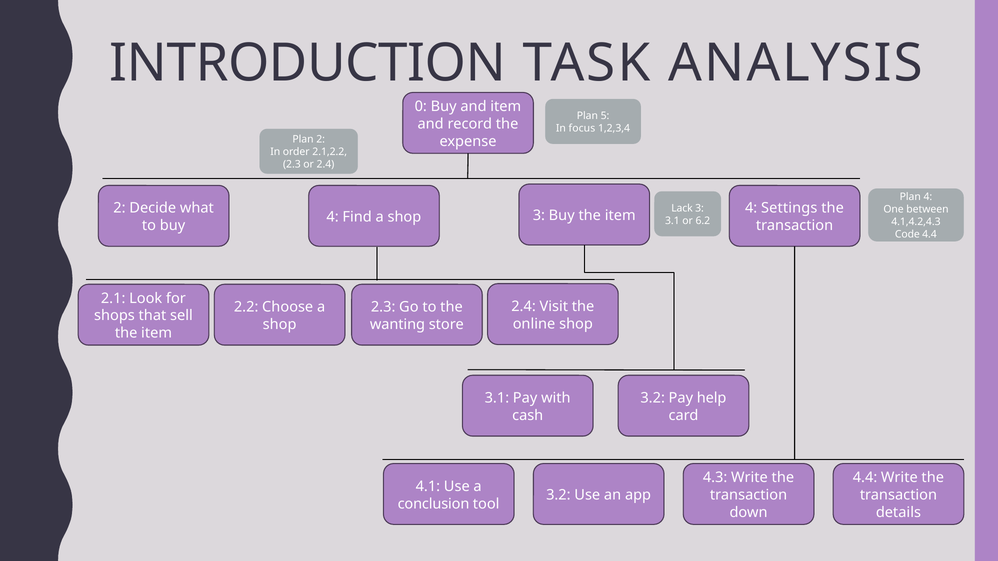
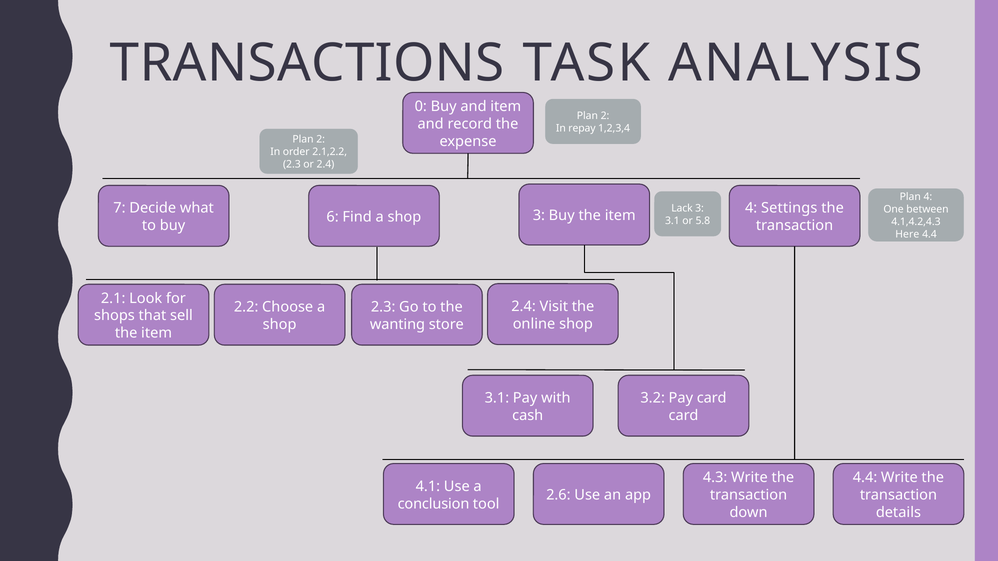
INTRODUCTION: INTRODUCTION -> TRANSACTIONS
5 at (605, 116): 5 -> 2
focus: focus -> repay
2 at (119, 208): 2 -> 7
4 at (333, 217): 4 -> 6
6.2: 6.2 -> 5.8
Code: Code -> Here
Pay help: help -> card
3.2 at (558, 495): 3.2 -> 2.6
